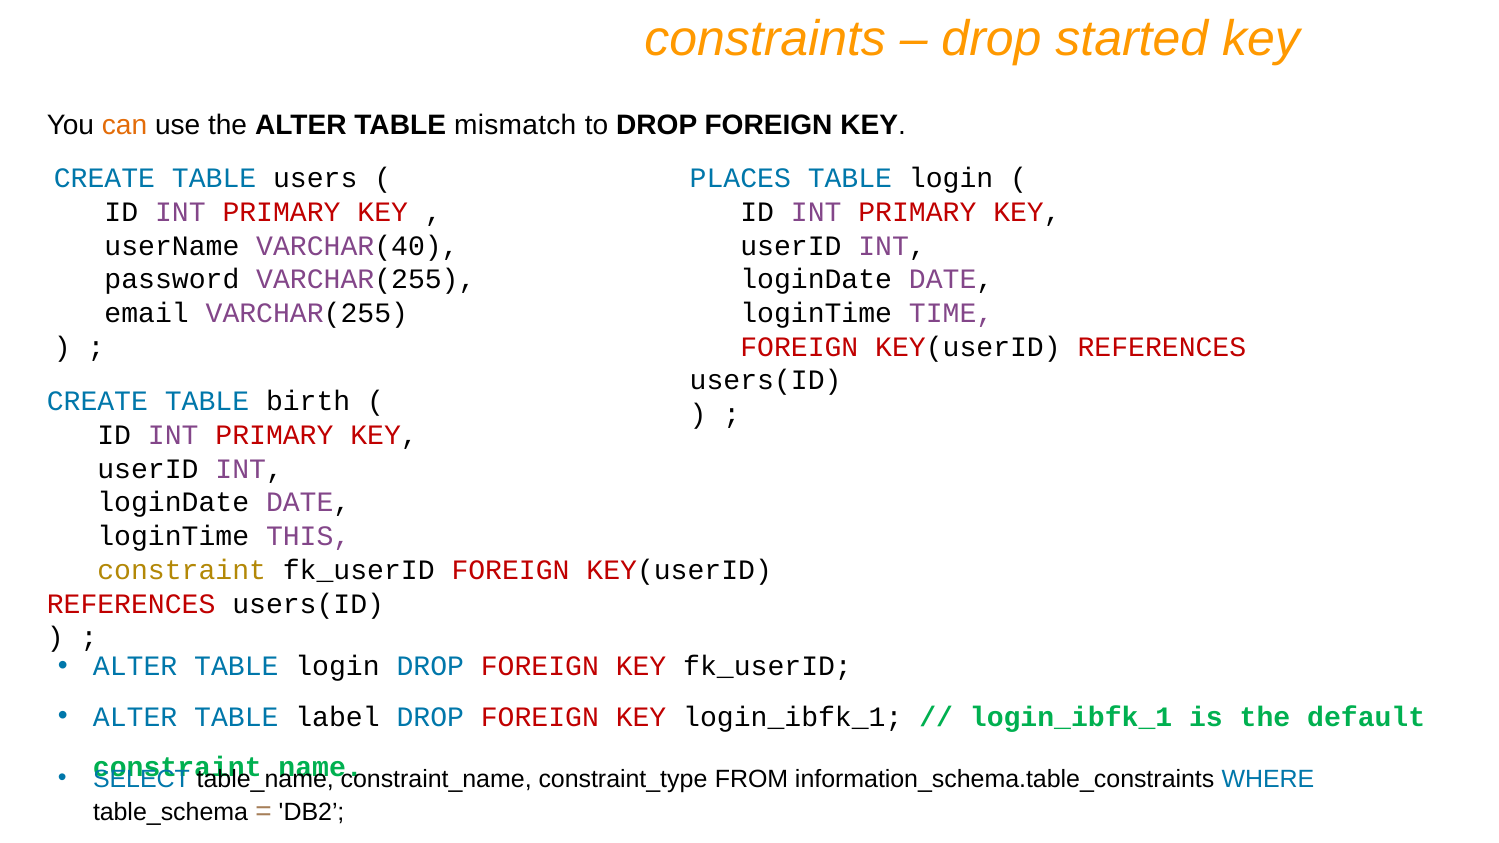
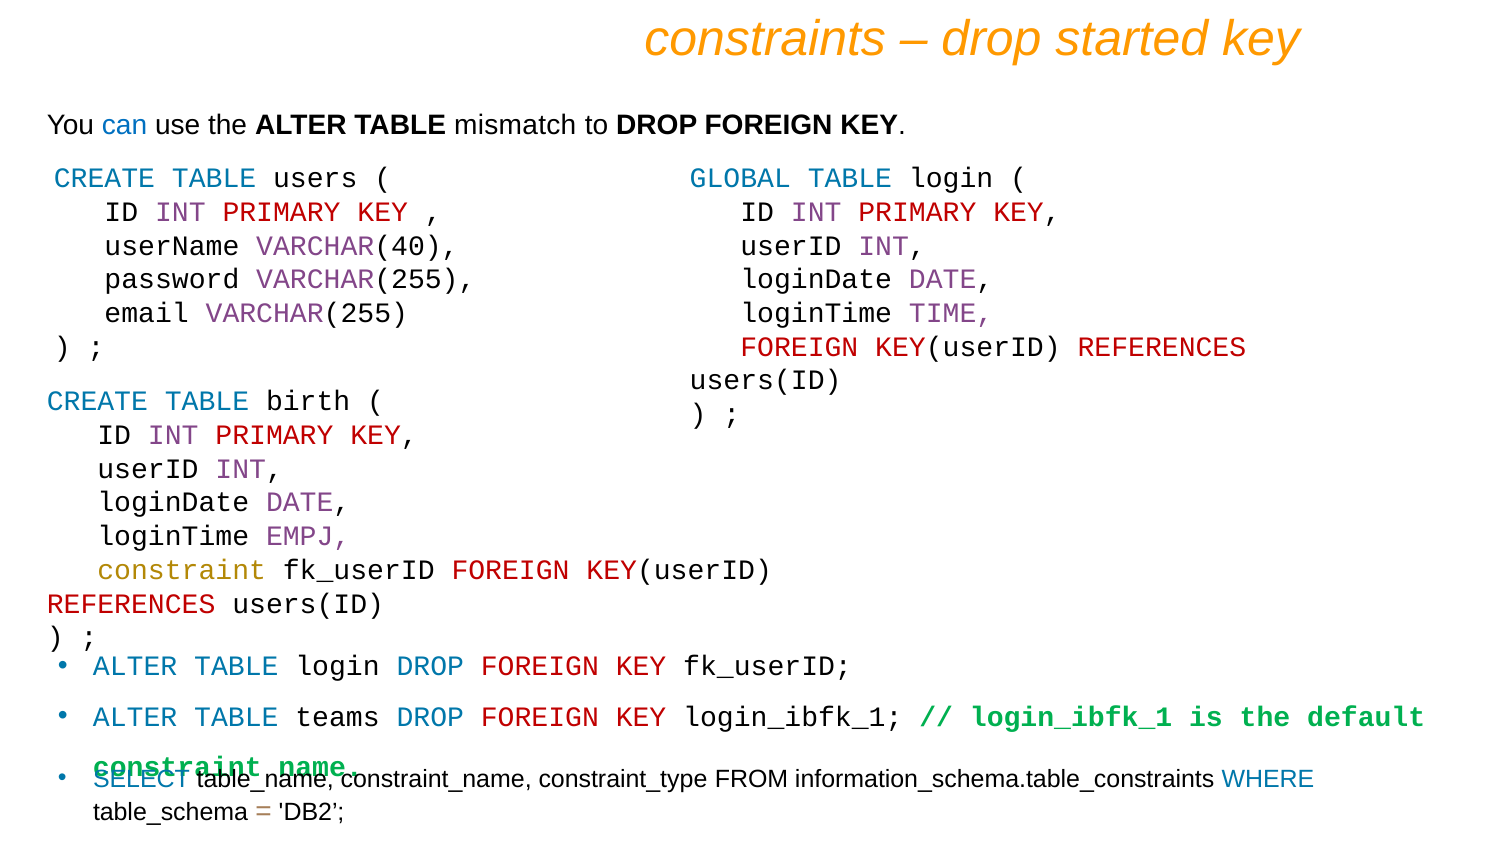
can colour: orange -> blue
PLACES: PLACES -> GLOBAL
THIS: THIS -> EMPJ
label: label -> teams
